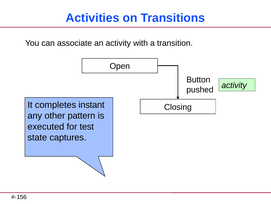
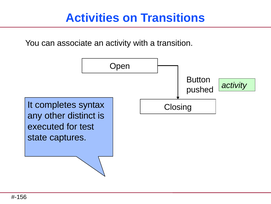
instant: instant -> syntax
pattern: pattern -> distinct
